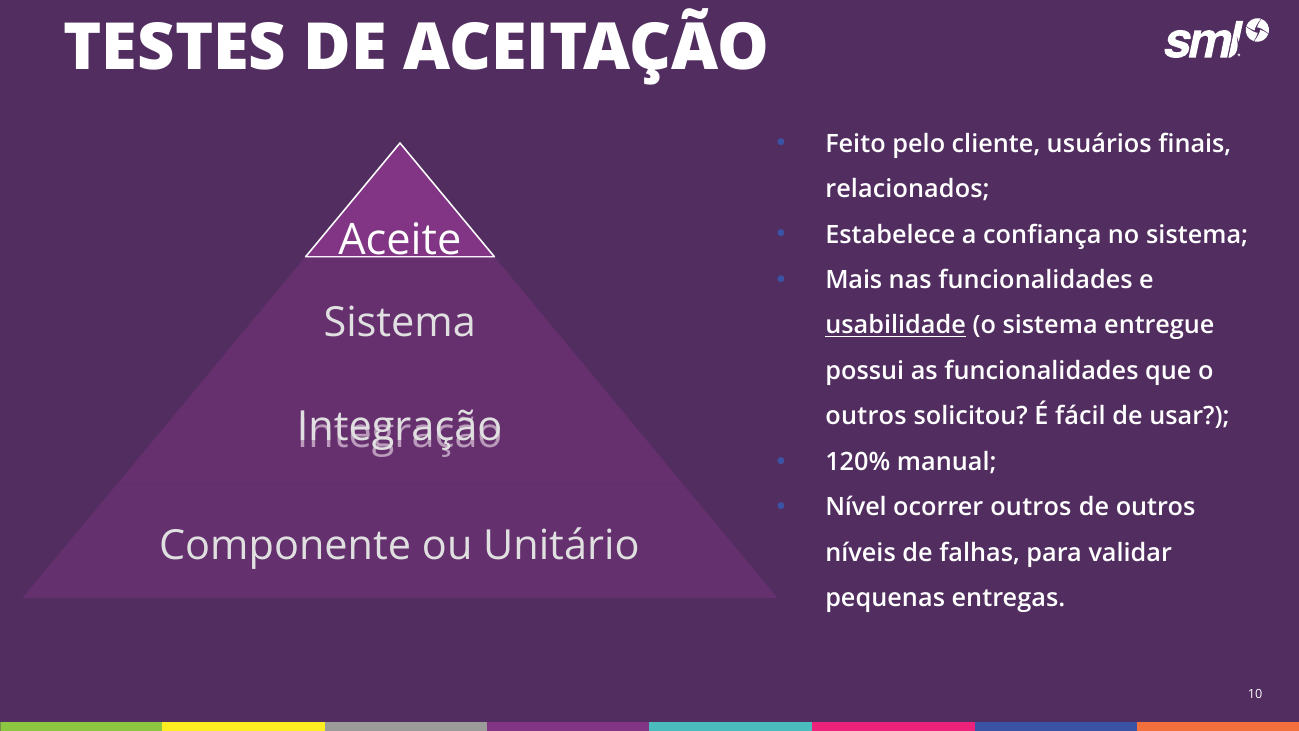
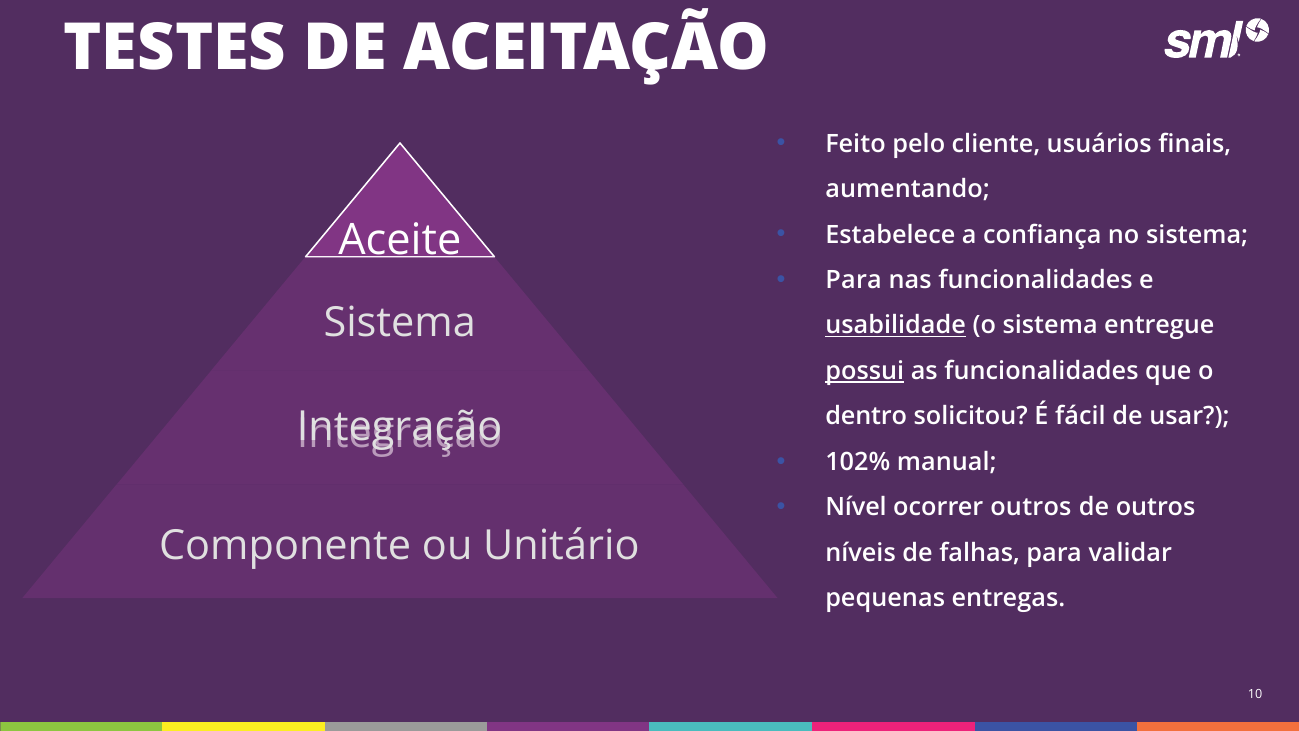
relacionados: relacionados -> aumentando
Mais at (854, 280): Mais -> Para
possui underline: none -> present
outros at (866, 416): outros -> dentro
120%: 120% -> 102%
